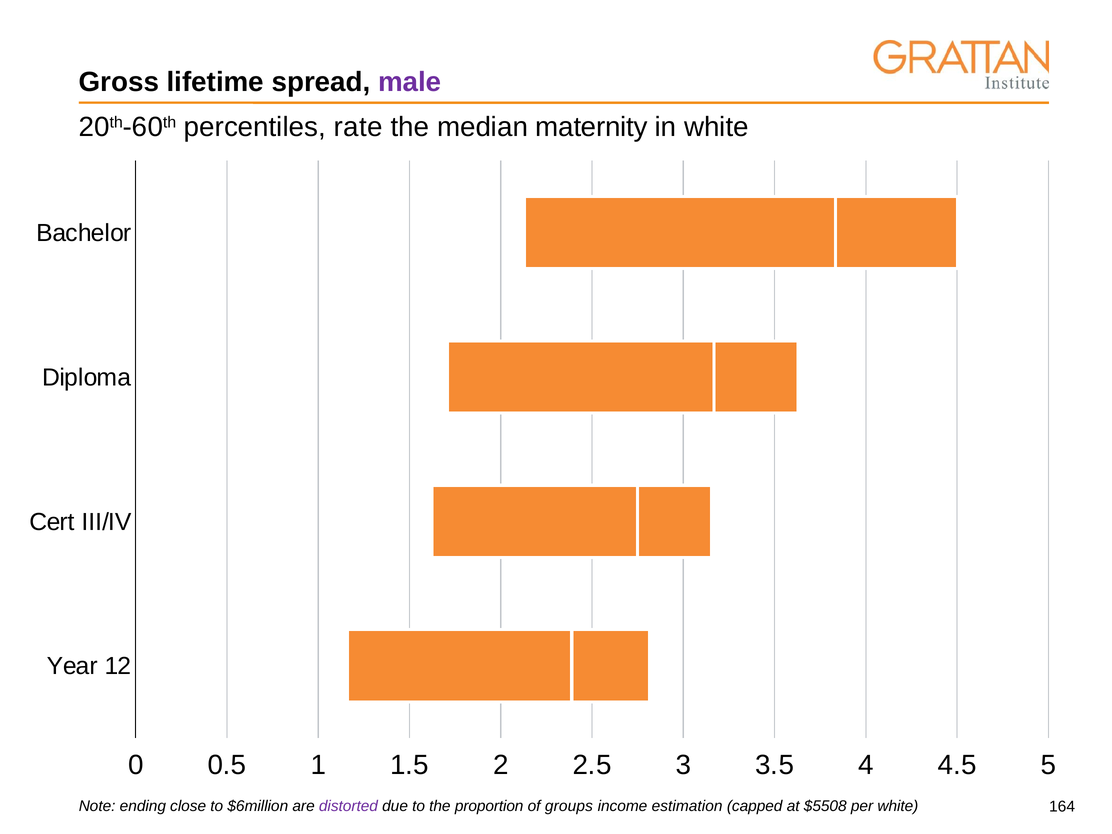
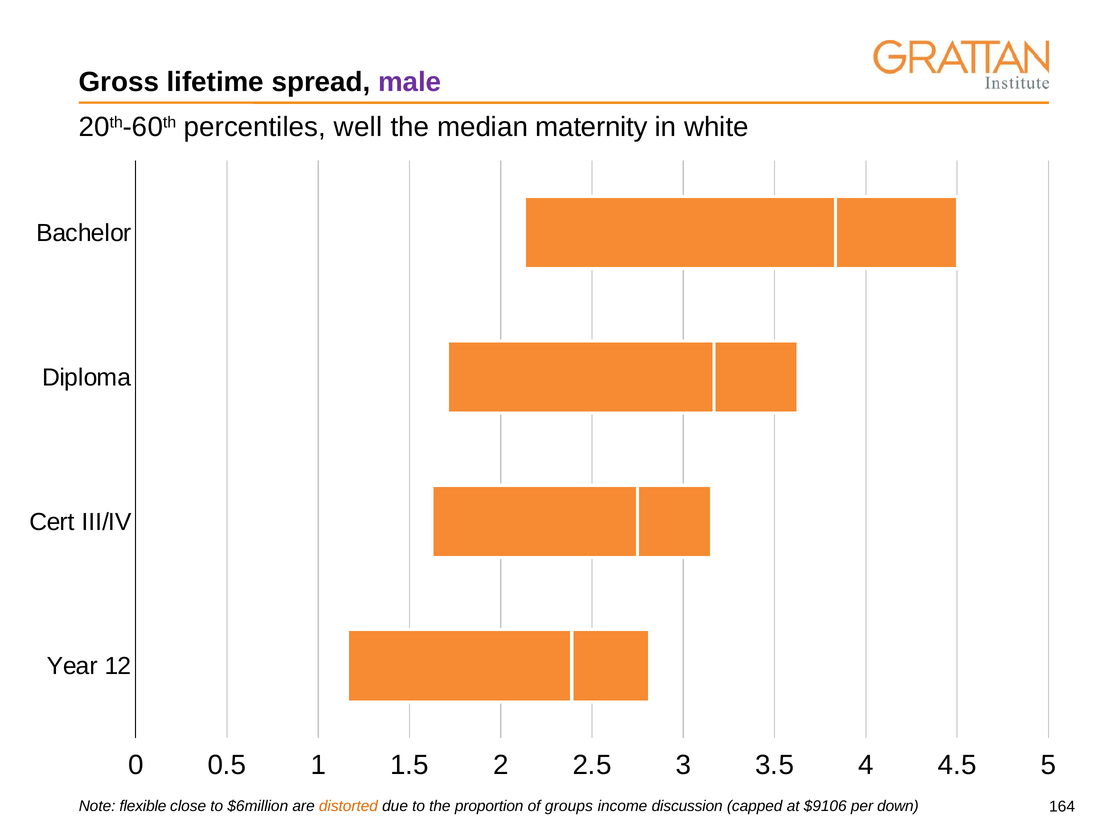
rate: rate -> well
ending: ending -> flexible
distorted colour: purple -> orange
estimation: estimation -> discussion
$5508: $5508 -> $9106
per white: white -> down
